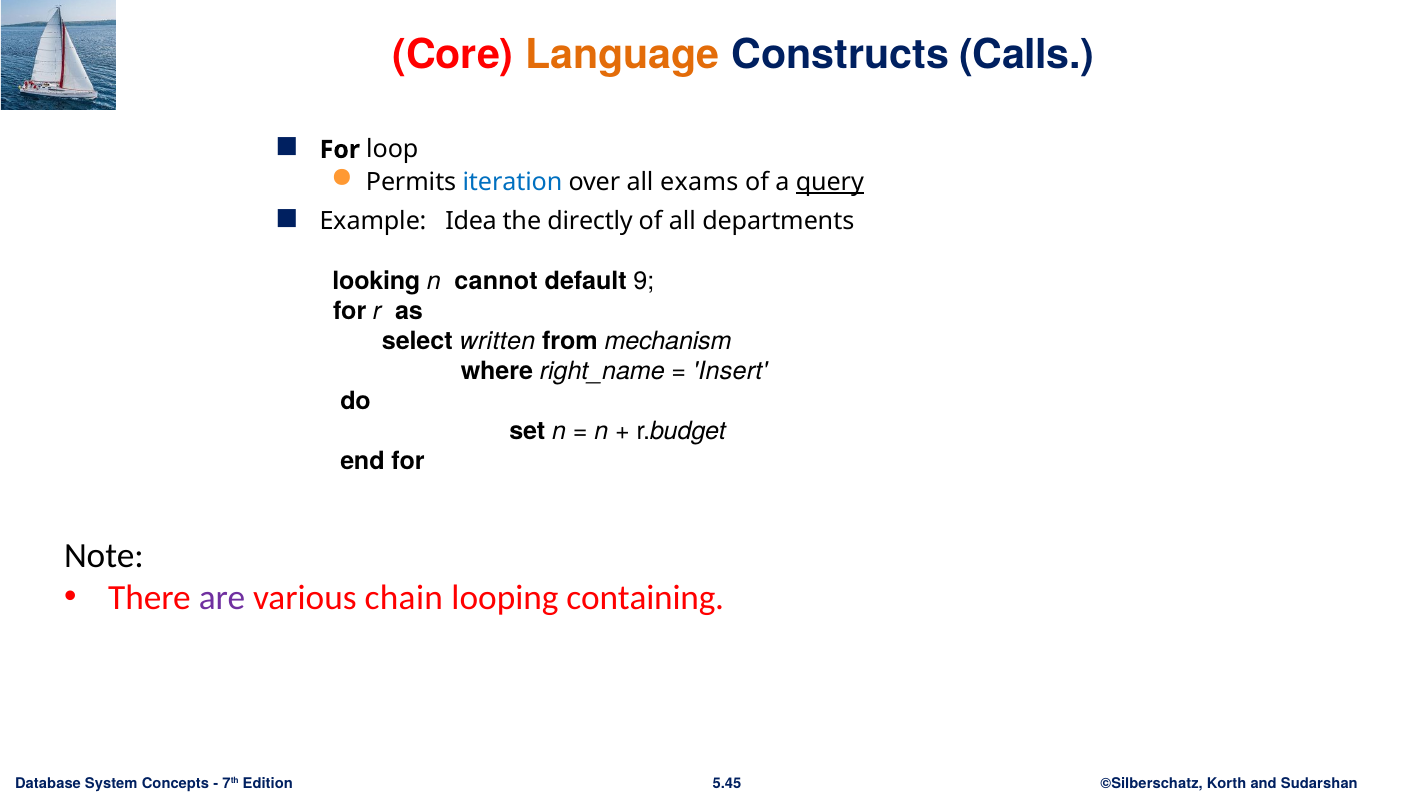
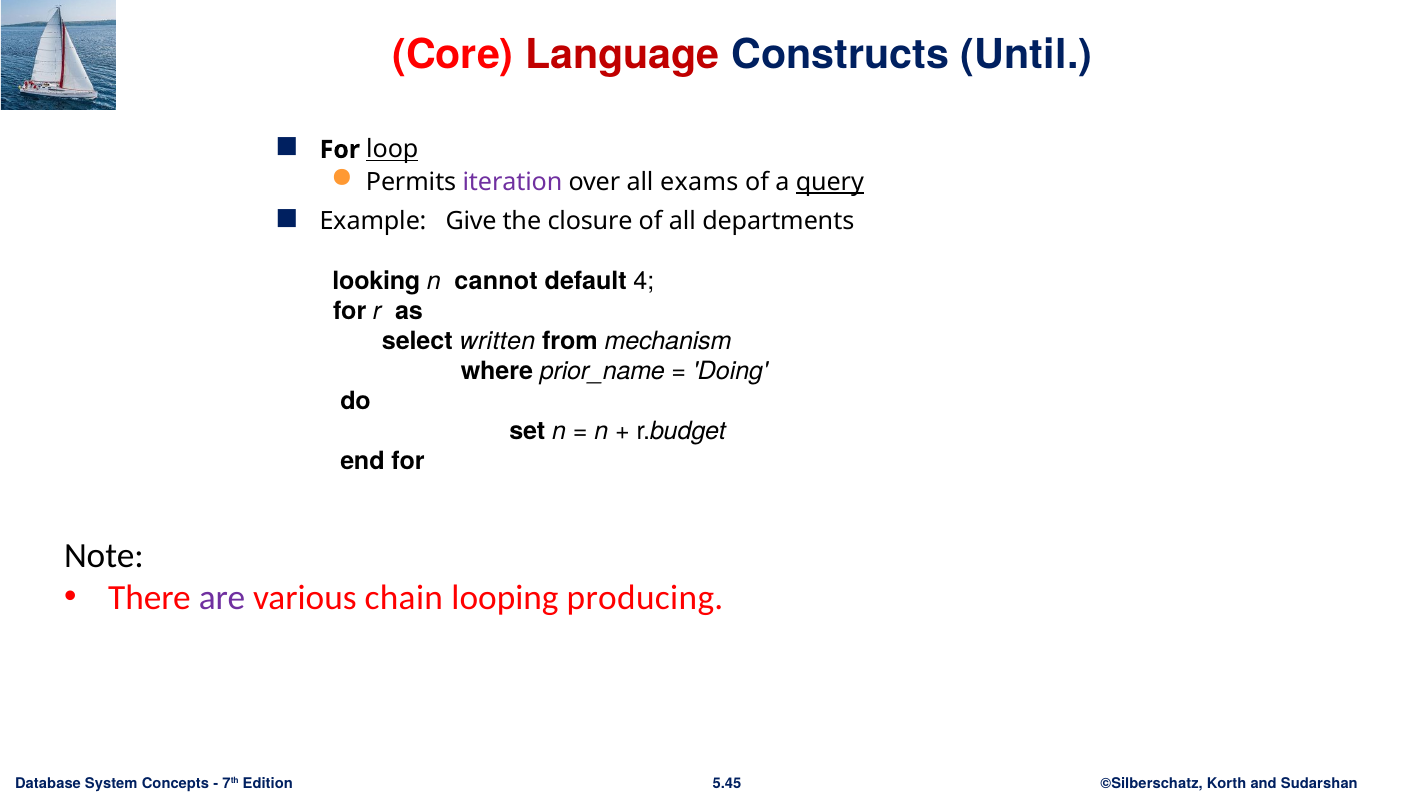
Language colour: orange -> red
Calls: Calls -> Until
loop underline: none -> present
iteration colour: blue -> purple
Idea: Idea -> Give
directly: directly -> closure
9: 9 -> 4
right_name: right_name -> prior_name
Insert: Insert -> Doing
containing: containing -> producing
